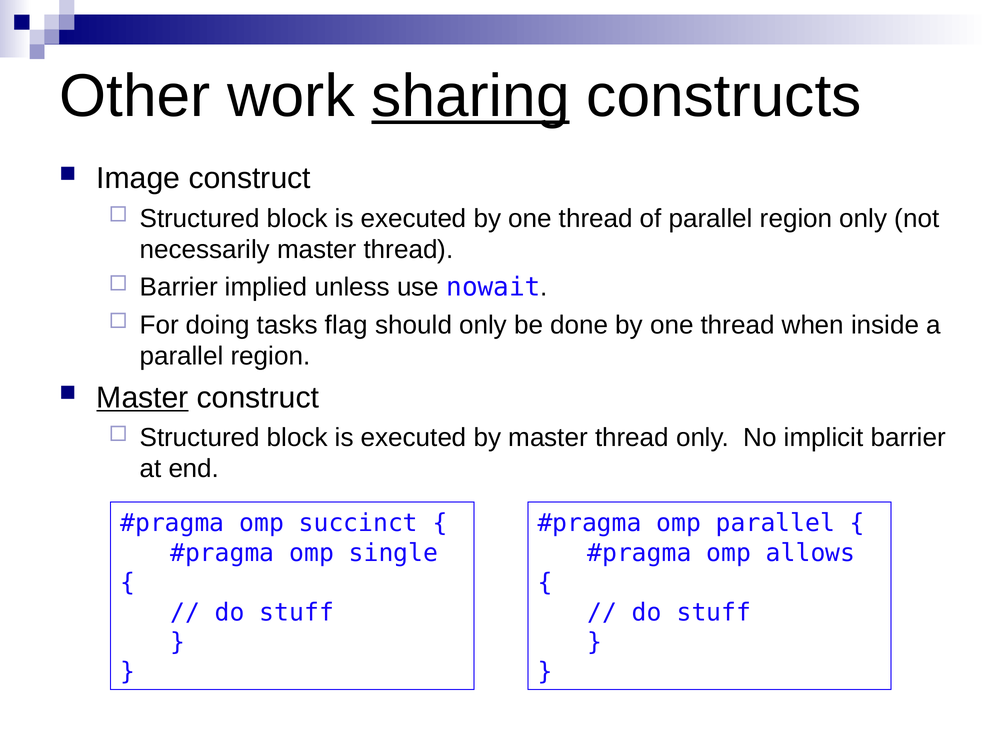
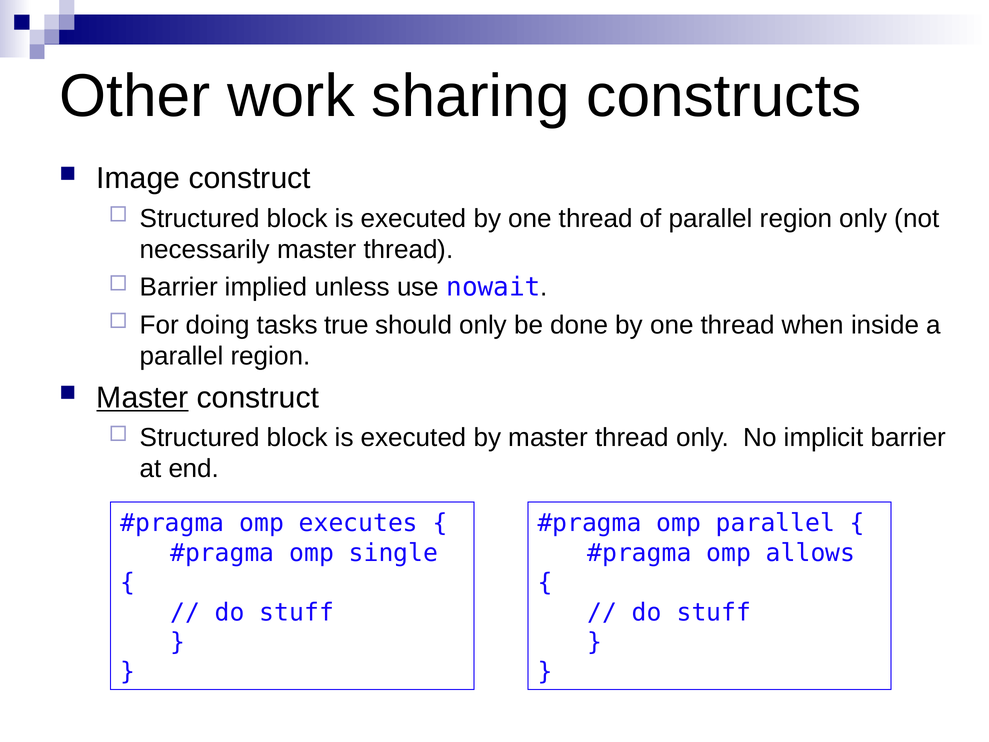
sharing underline: present -> none
flag: flag -> true
succinct: succinct -> executes
